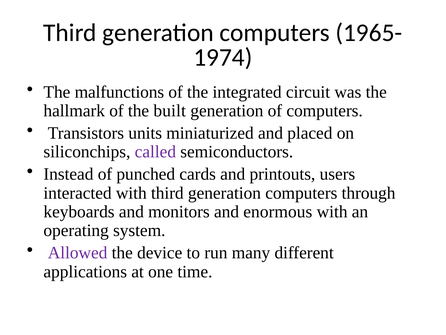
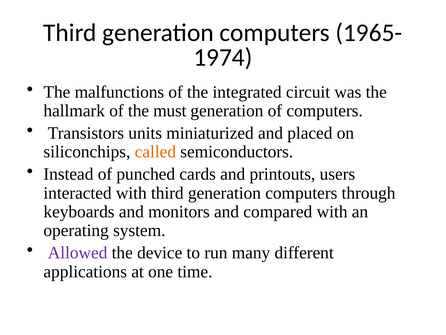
built: built -> must
called colour: purple -> orange
enormous: enormous -> compared
